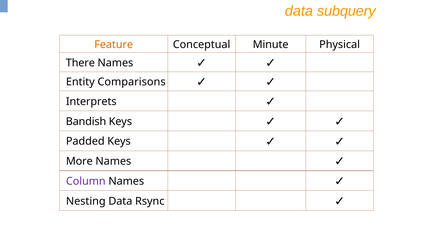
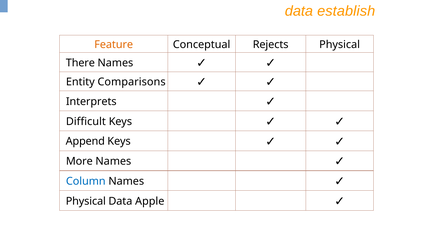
subquery: subquery -> establish
Minute: Minute -> Rejects
Bandish: Bandish -> Difficult
Padded: Padded -> Append
Column colour: purple -> blue
Nesting at (86, 202): Nesting -> Physical
Rsync: Rsync -> Apple
